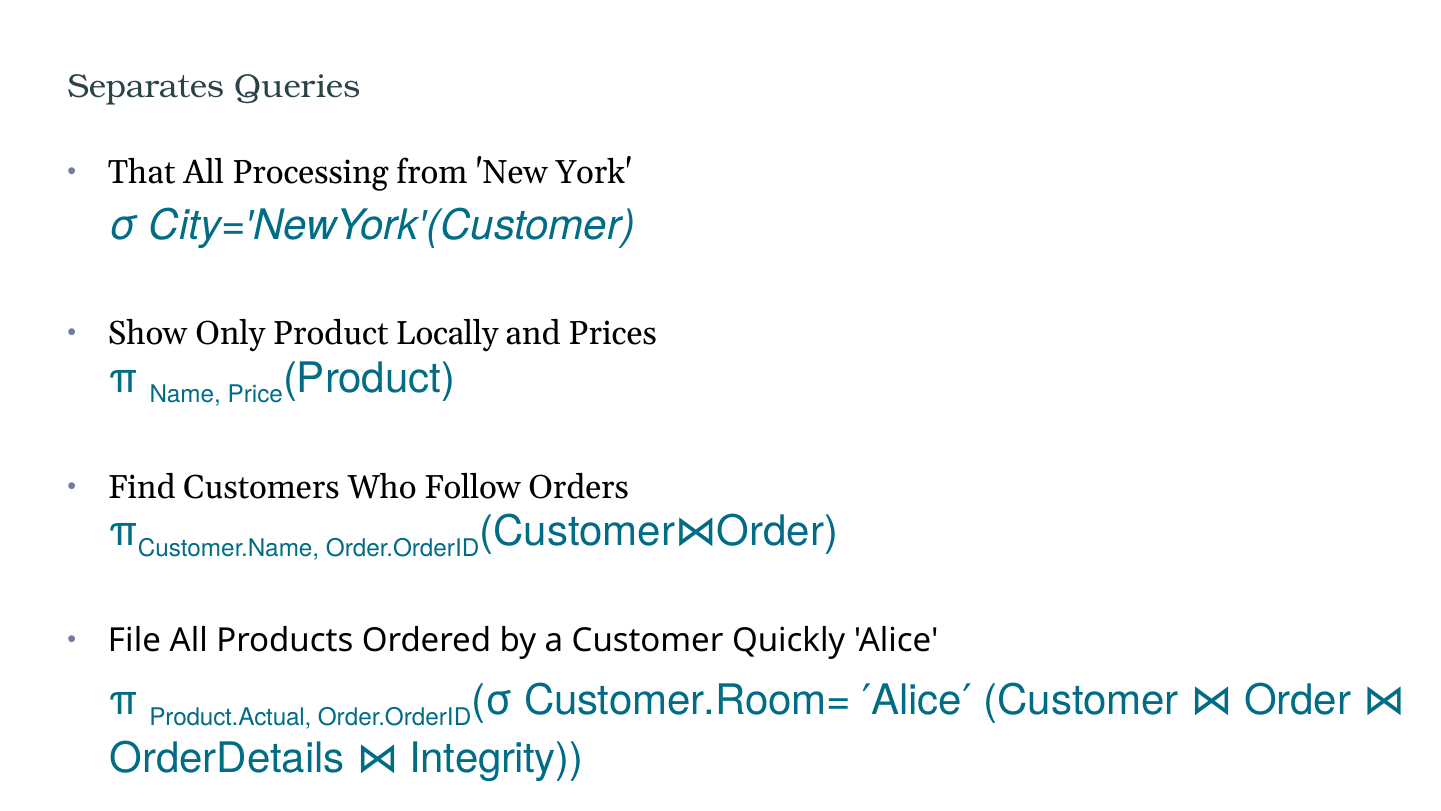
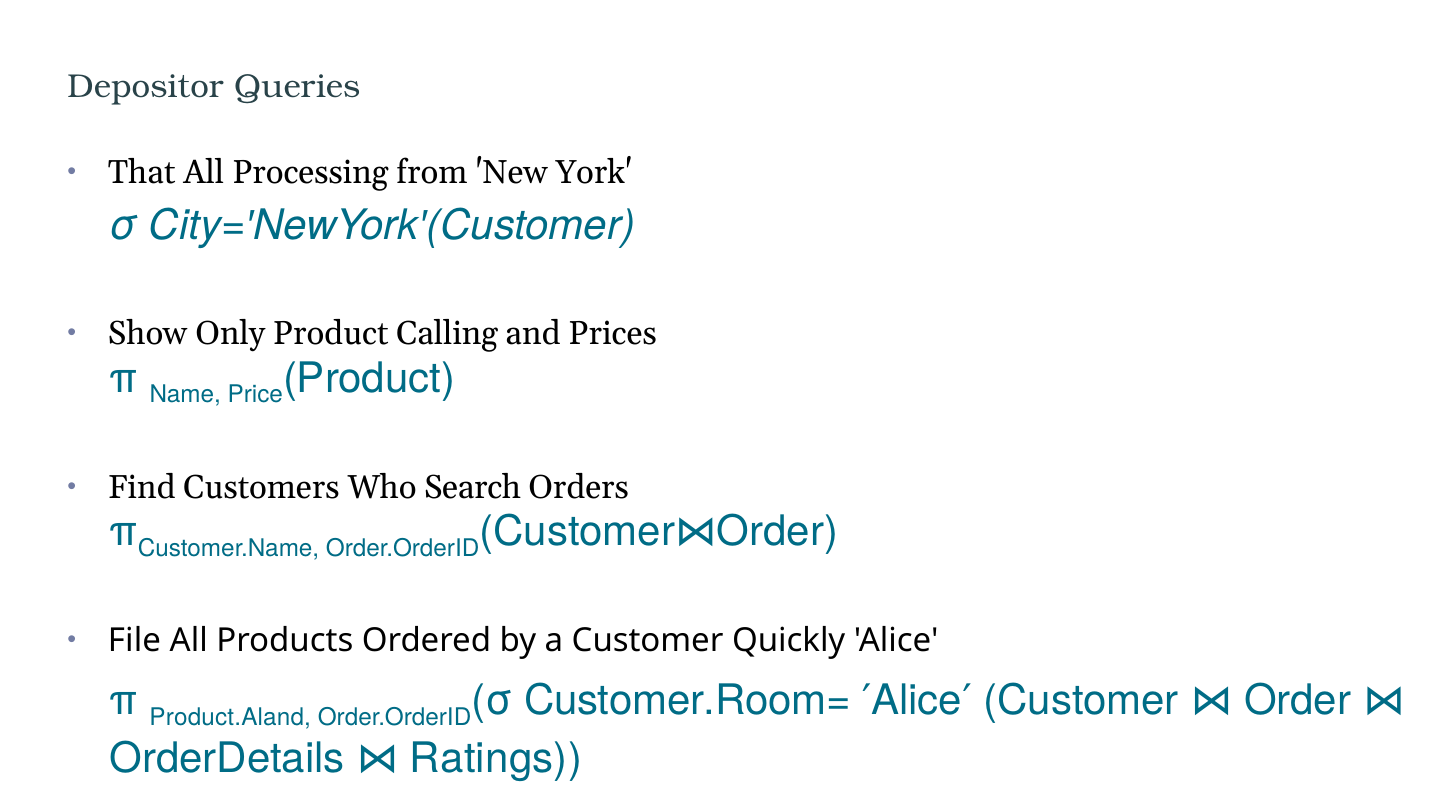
Separates: Separates -> Depositor
Locally: Locally -> Calling
Follow: Follow -> Search
Product.Actual: Product.Actual -> Product.Aland
Integrity: Integrity -> Ratings
